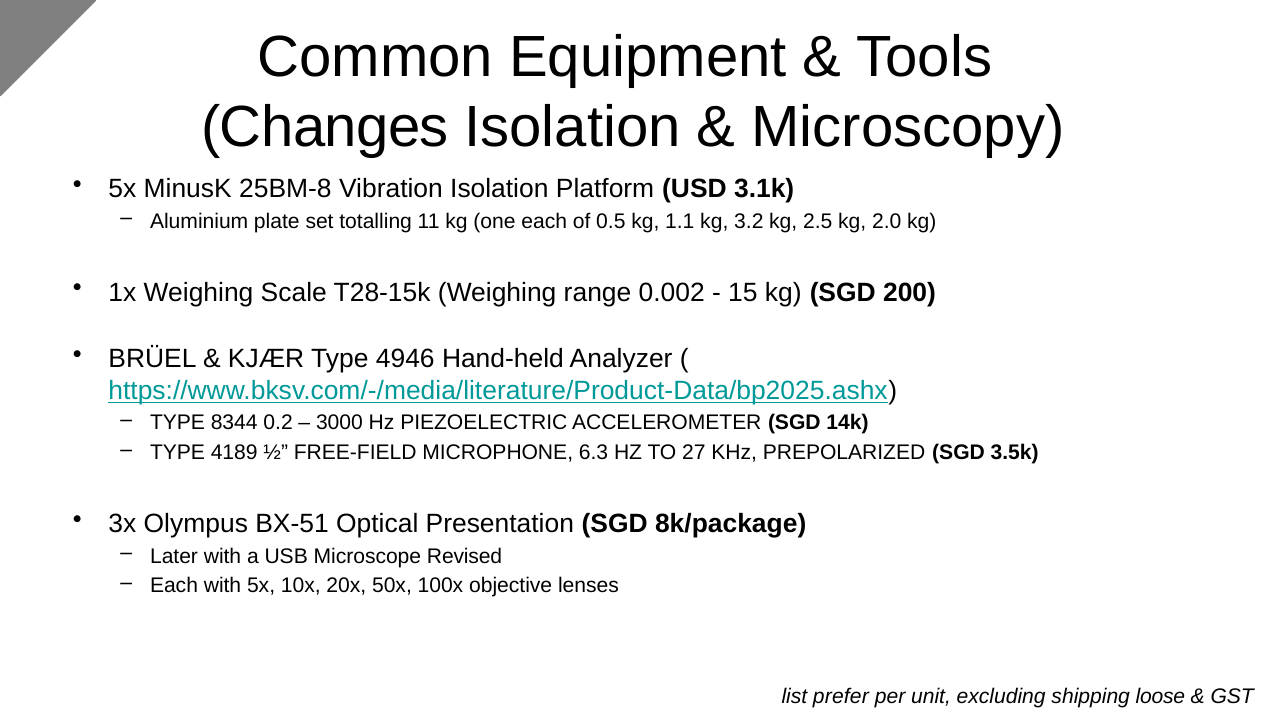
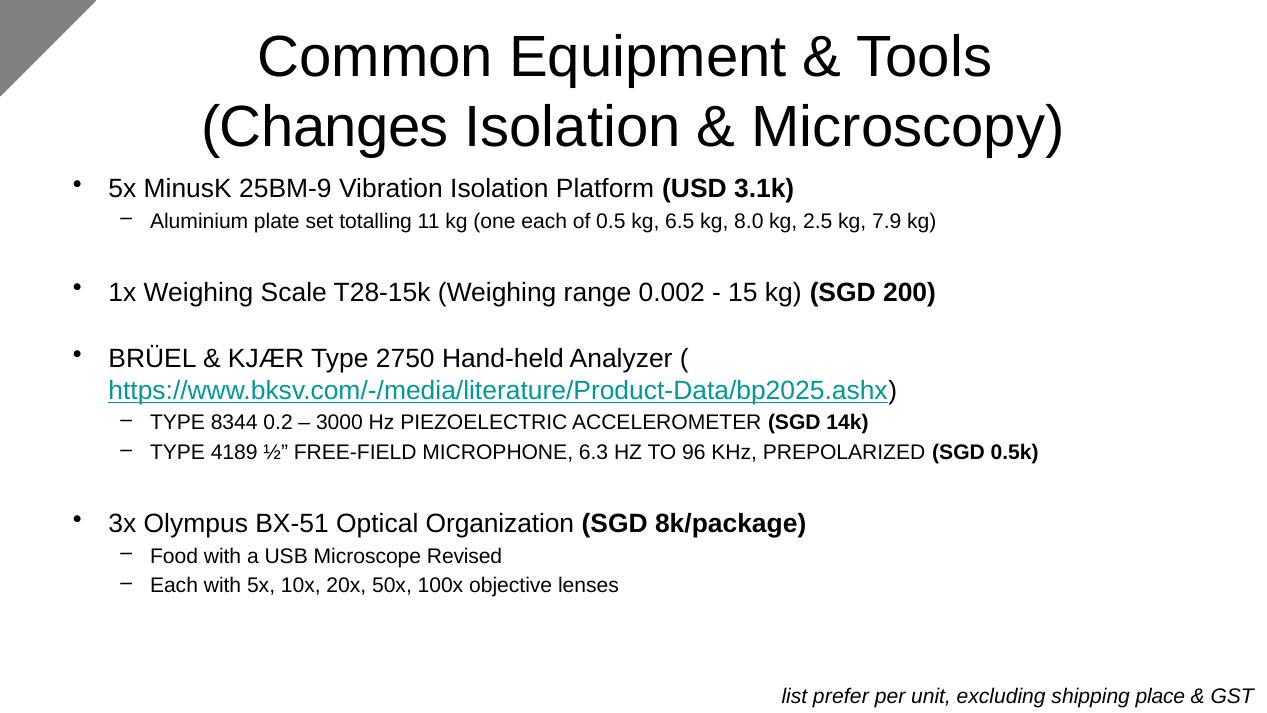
25BM-8: 25BM-8 -> 25BM-9
1.1: 1.1 -> 6.5
3.2: 3.2 -> 8.0
2.0: 2.0 -> 7.9
4946: 4946 -> 2750
27: 27 -> 96
3.5k: 3.5k -> 0.5k
Presentation: Presentation -> Organization
Later: Later -> Food
loose: loose -> place
